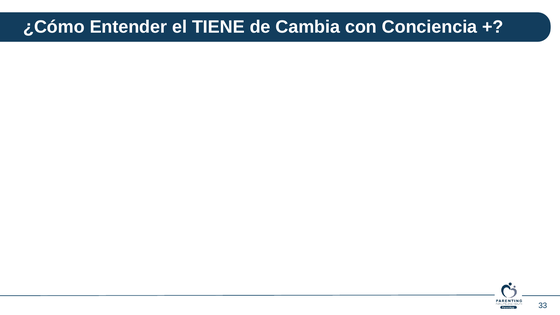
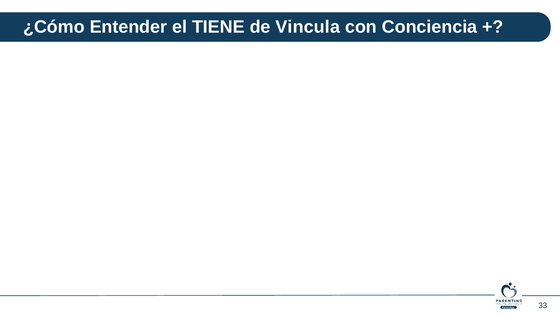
Cambia: Cambia -> Vincula
